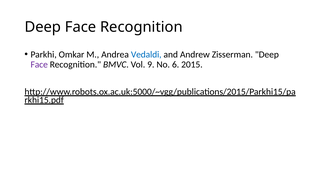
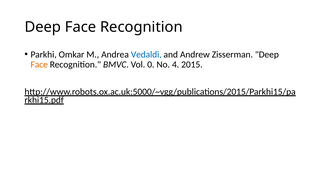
Face at (39, 65) colour: purple -> orange
9: 9 -> 0
6: 6 -> 4
